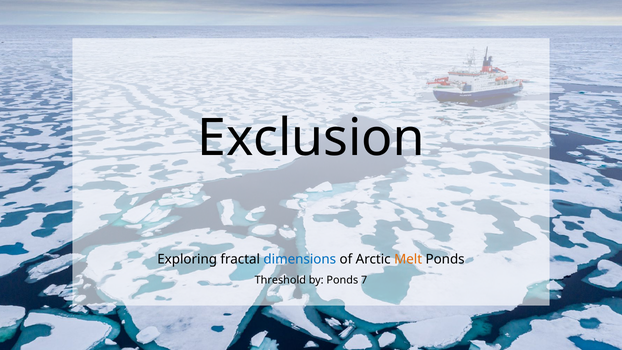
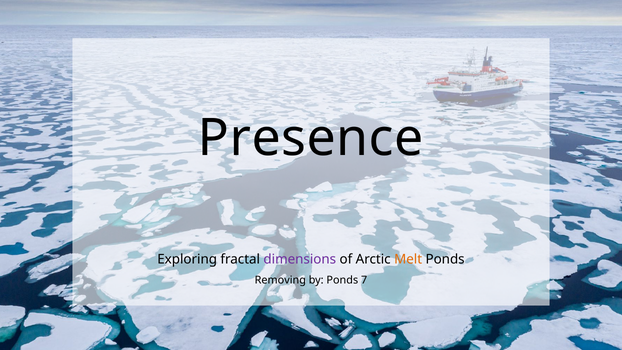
Exclusion: Exclusion -> Presence
dimensions colour: blue -> purple
Threshold: Threshold -> Removing
